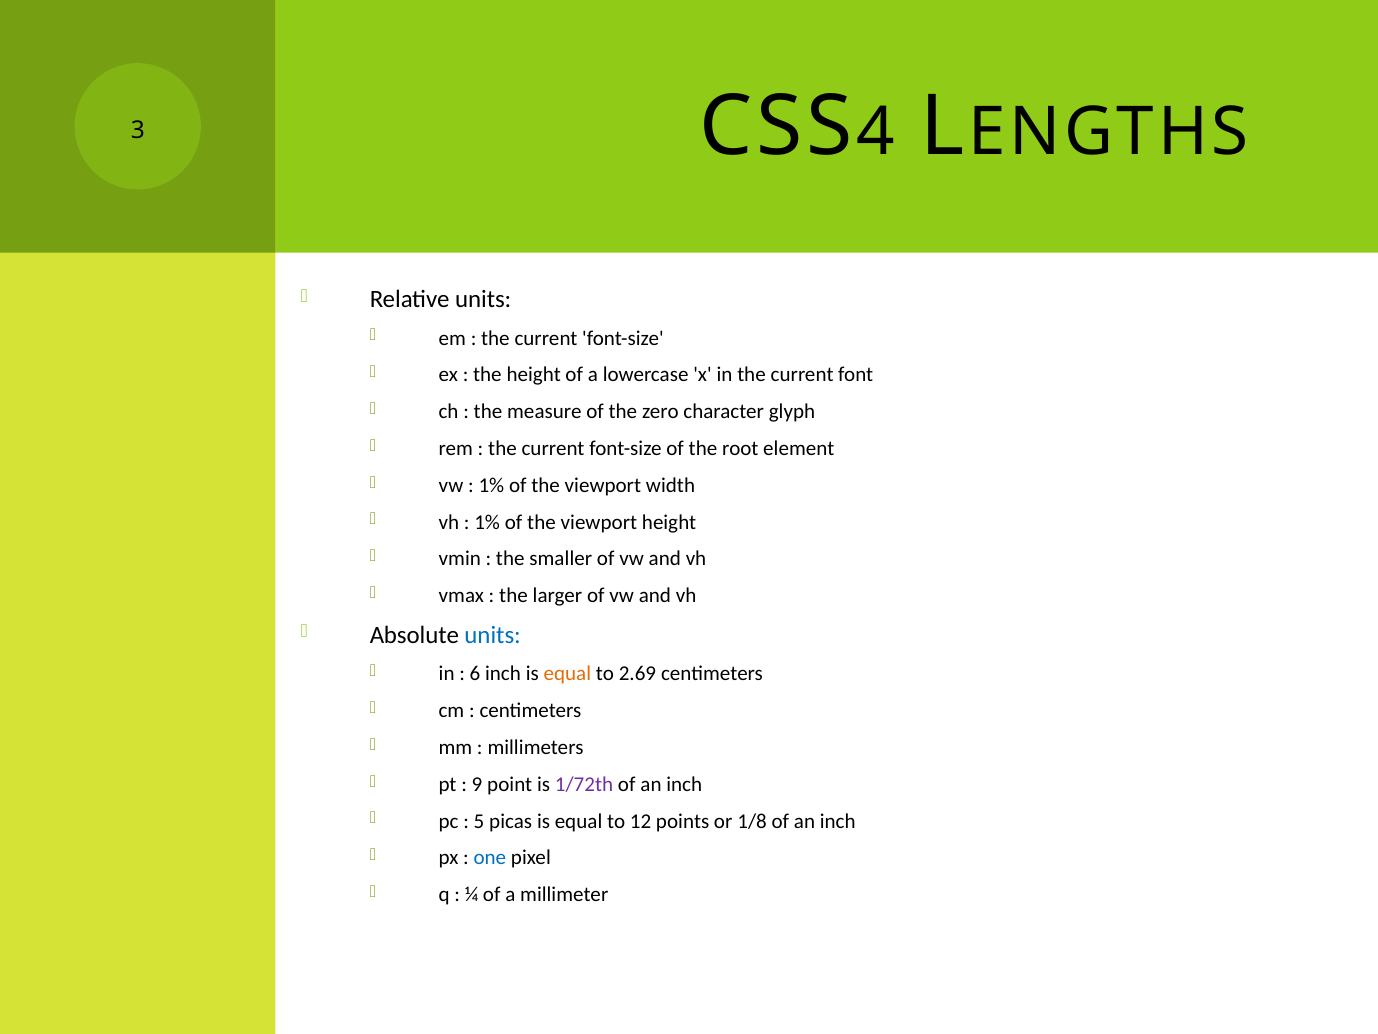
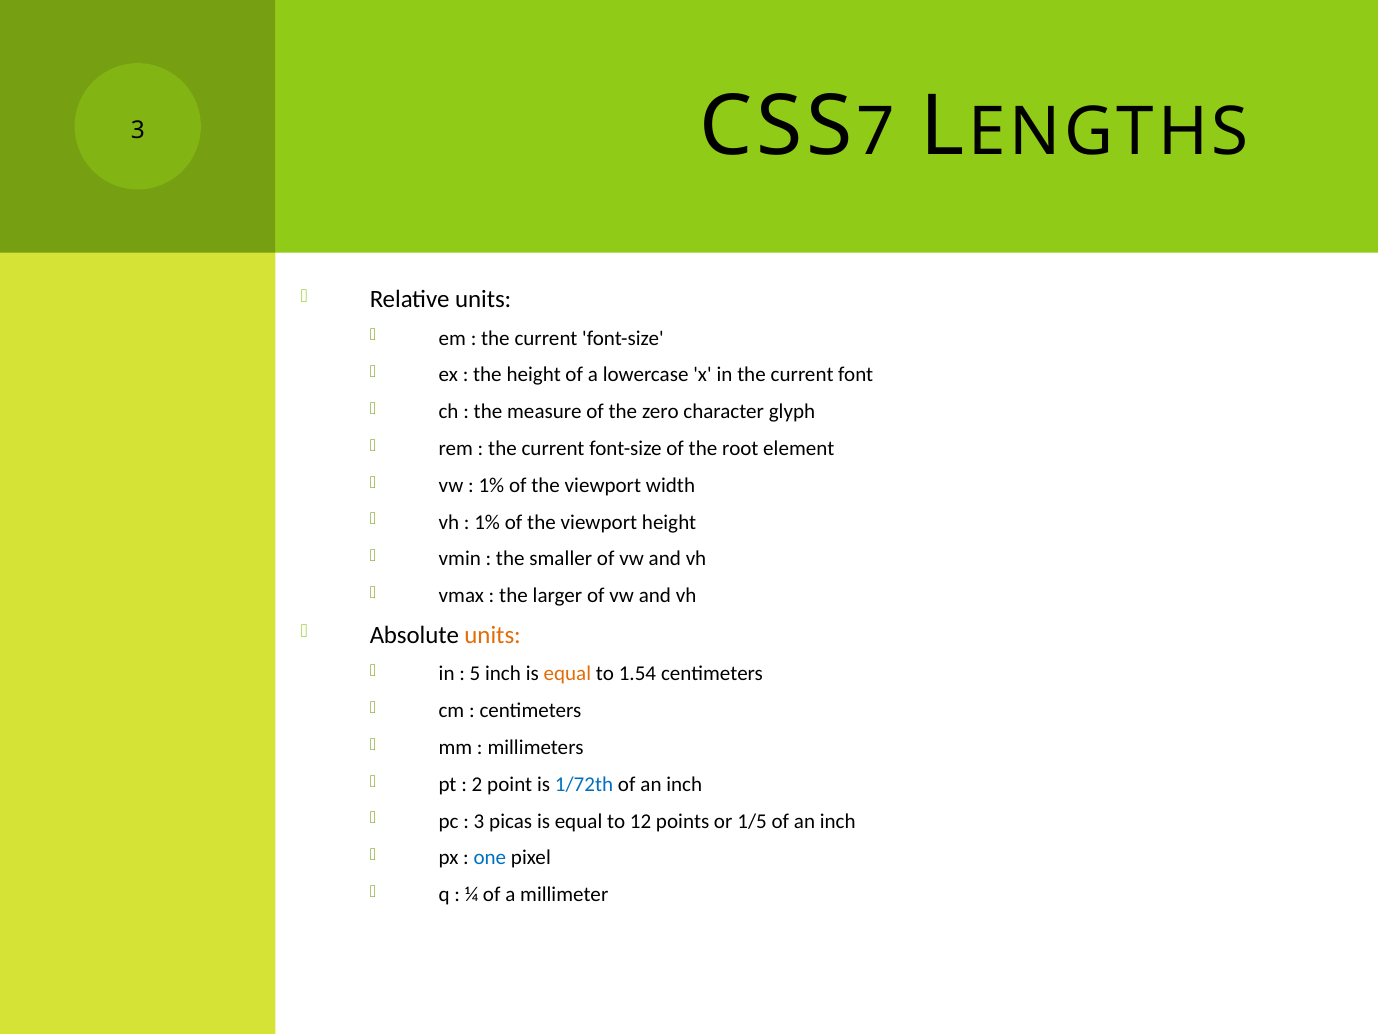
4: 4 -> 7
units at (493, 635) colour: blue -> orange
6: 6 -> 5
2.69: 2.69 -> 1.54
9: 9 -> 2
1/72th colour: purple -> blue
5 at (479, 821): 5 -> 3
1/8: 1/8 -> 1/5
